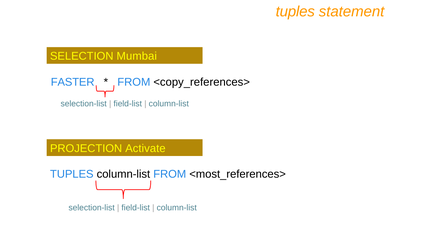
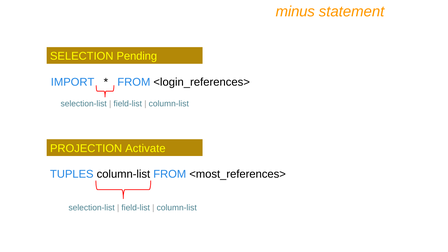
tuples at (295, 12): tuples -> minus
Mumbai: Mumbai -> Pending
FASTER: FASTER -> IMPORT
<copy_references>: <copy_references> -> <login_references>
